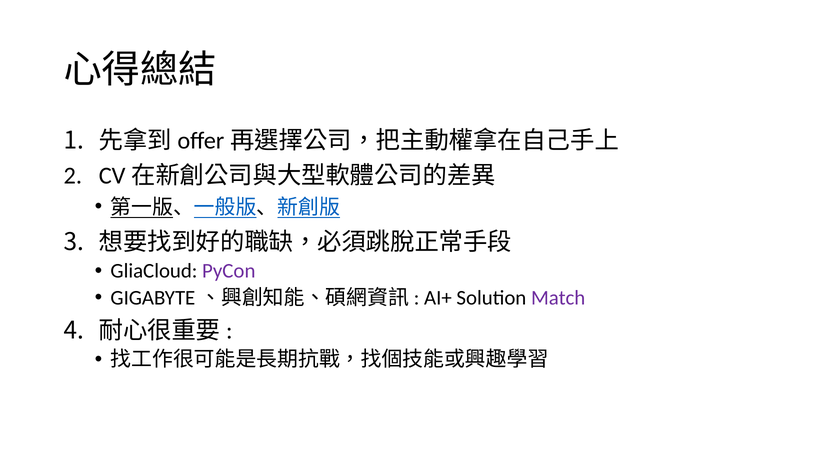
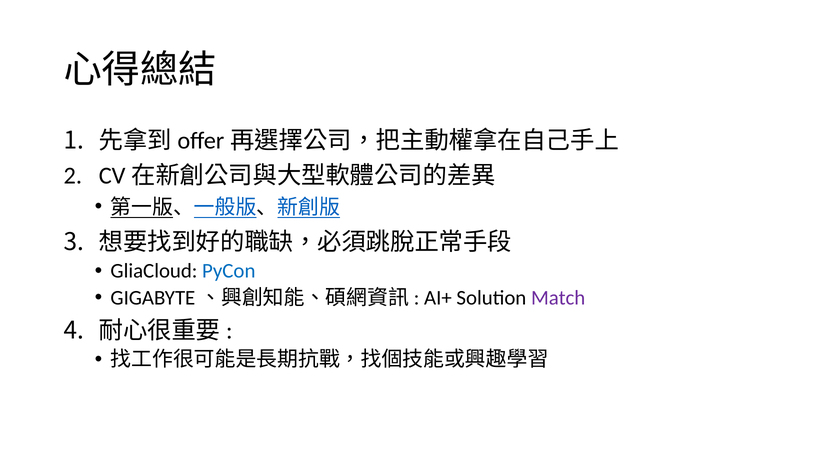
PyCon colour: purple -> blue
